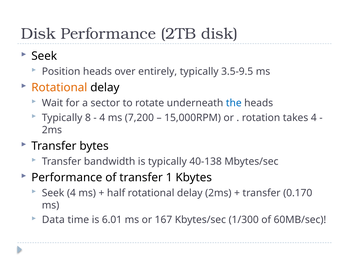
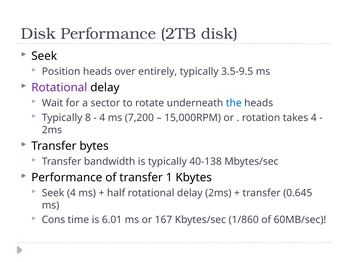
Rotational at (59, 88) colour: orange -> purple
0.170: 0.170 -> 0.645
Data: Data -> Cons
1/300: 1/300 -> 1/860
